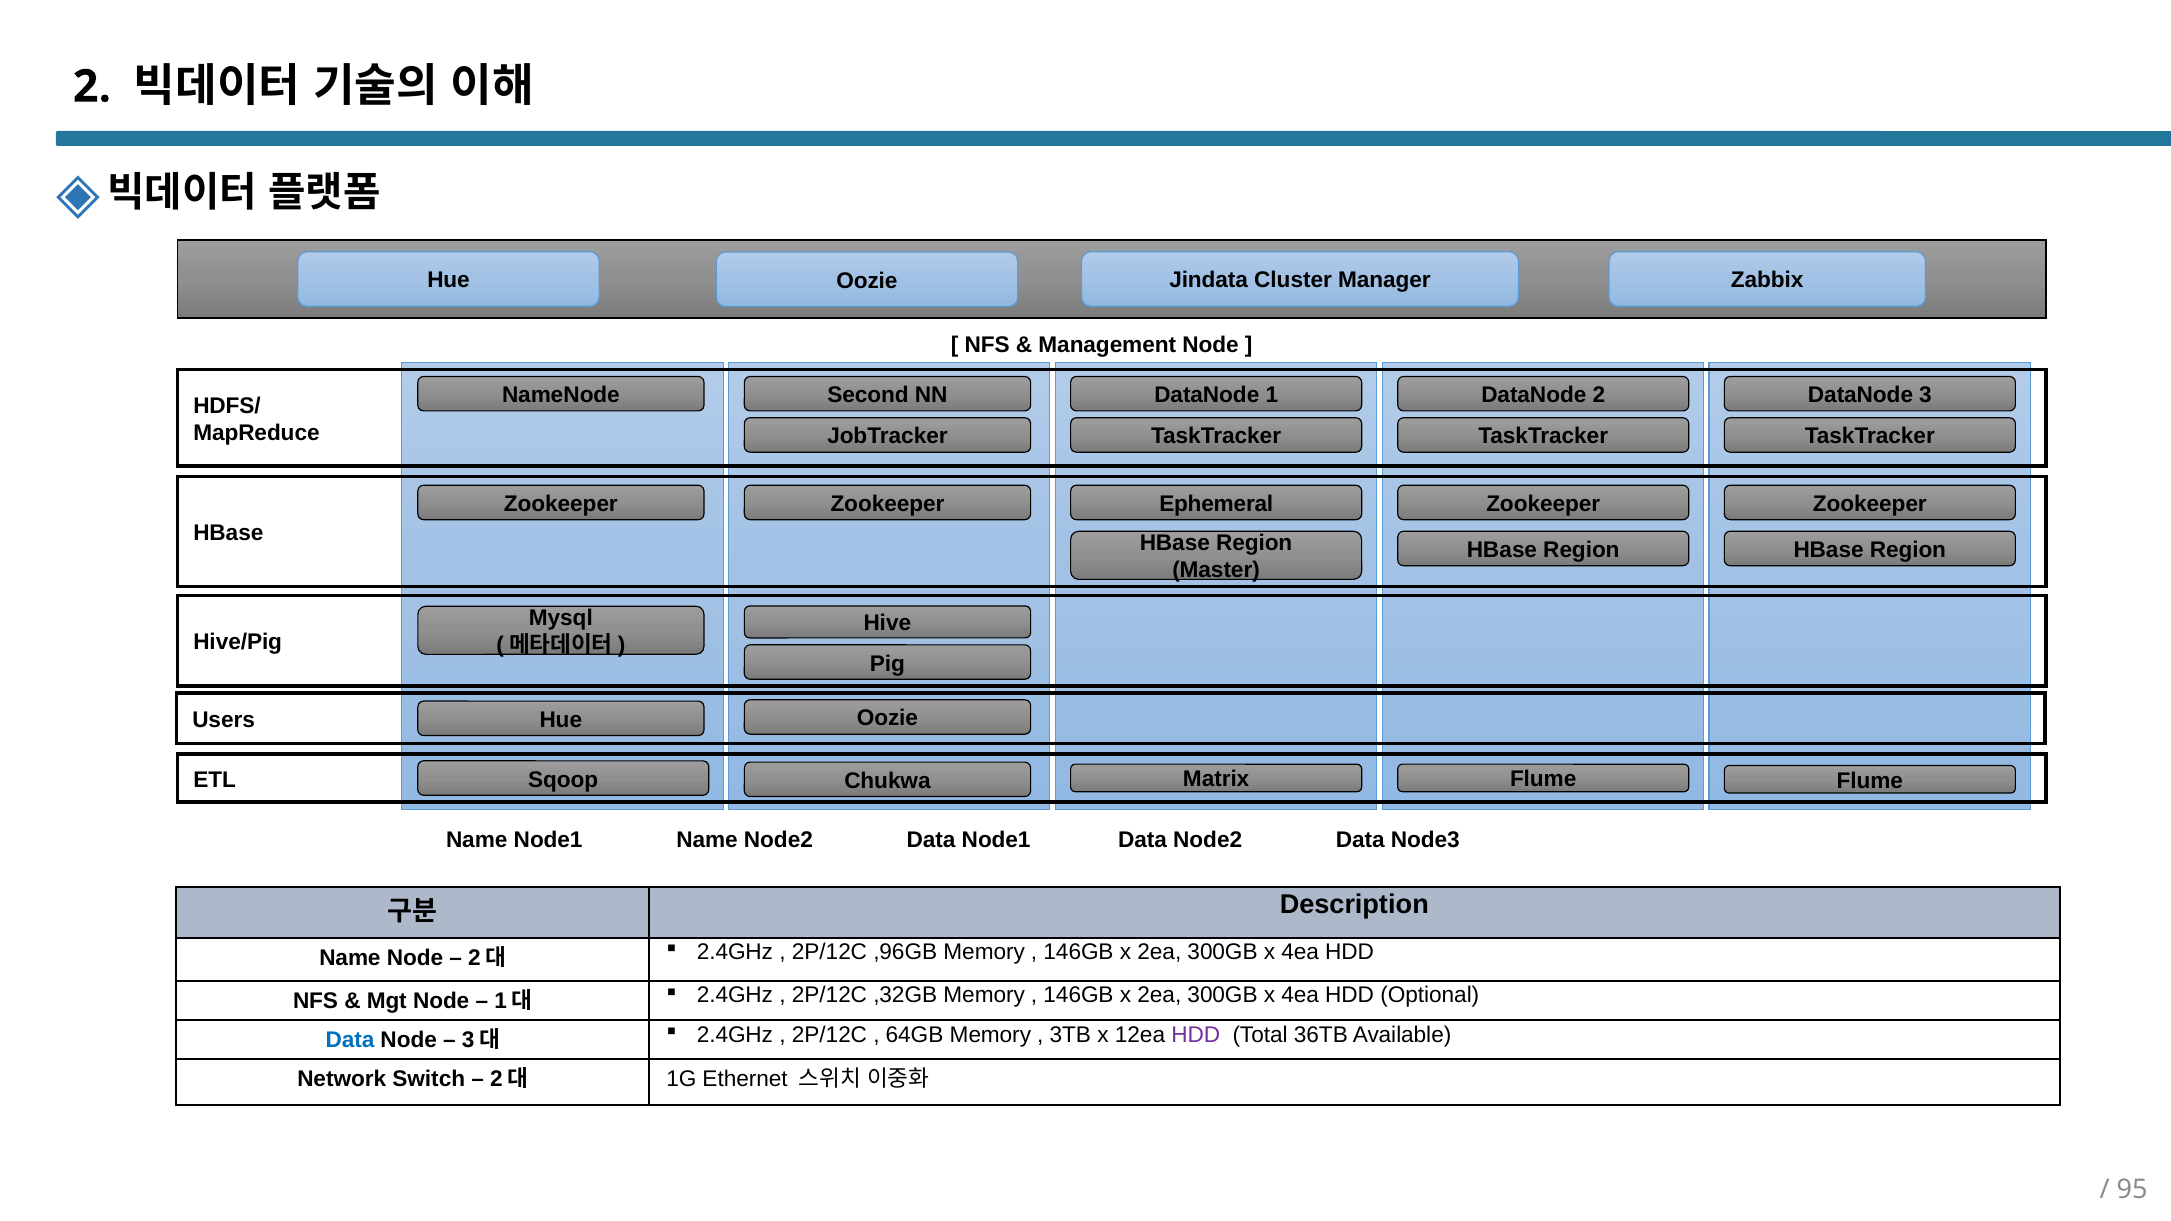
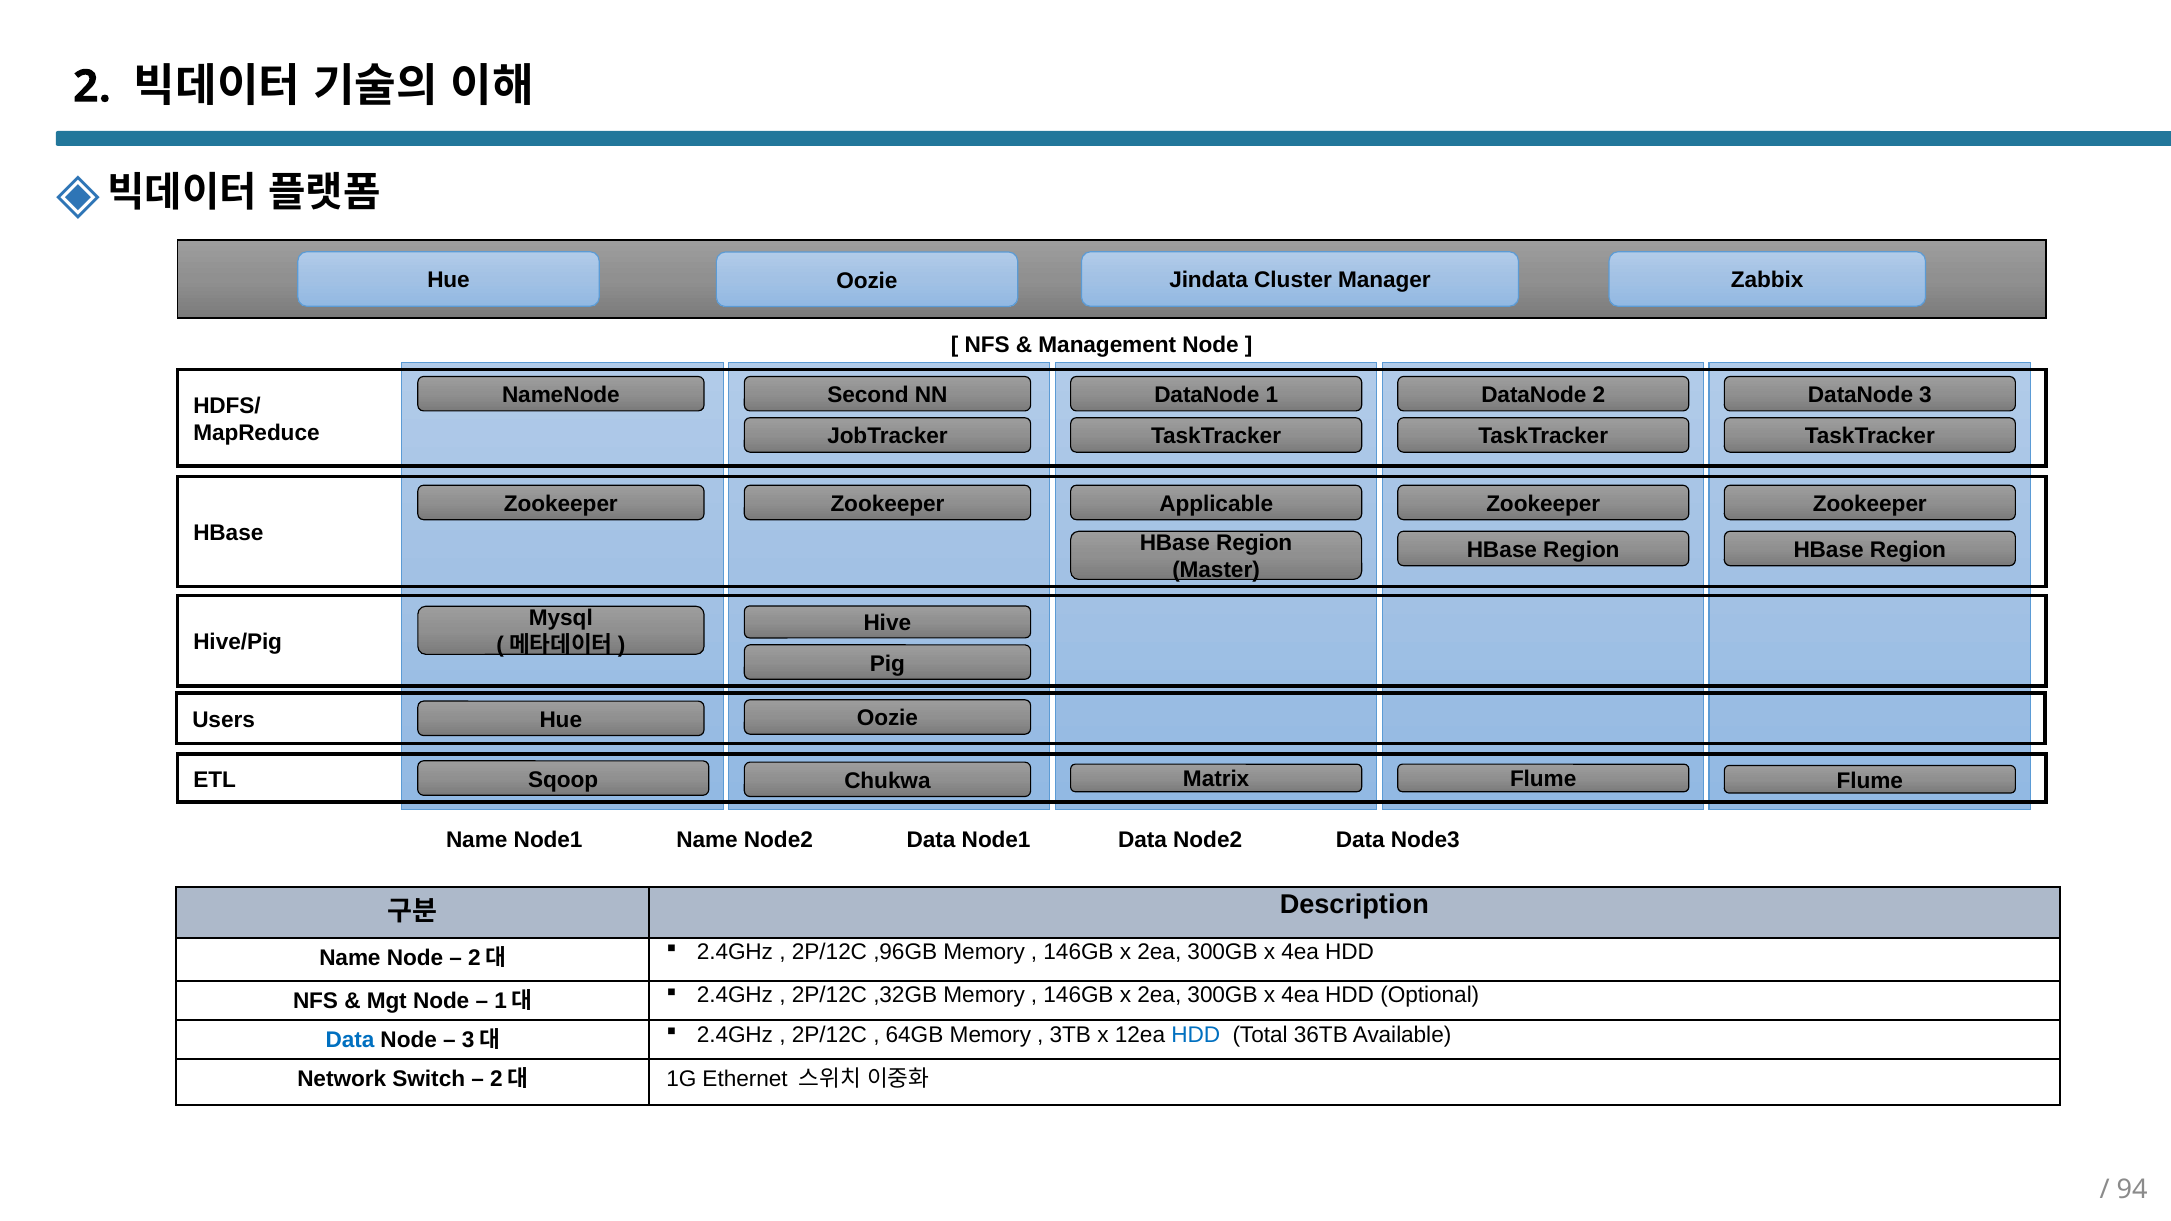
Ephemeral: Ephemeral -> Applicable
HDD at (1196, 1035) colour: purple -> blue
95: 95 -> 94
